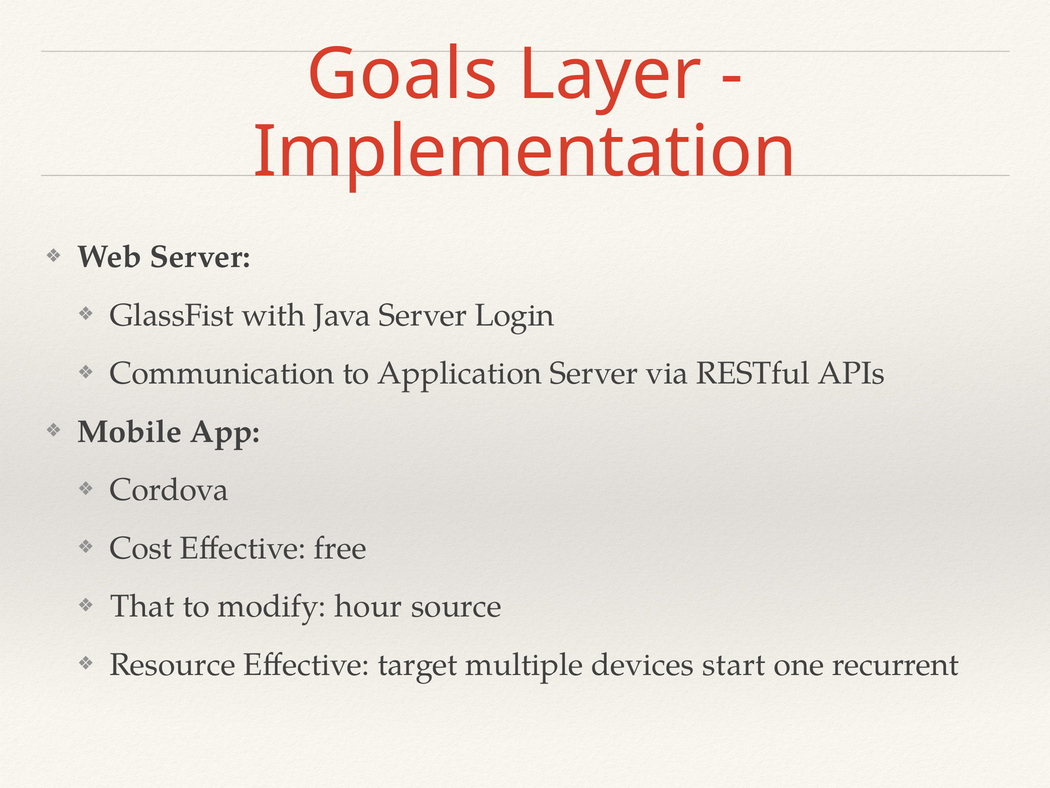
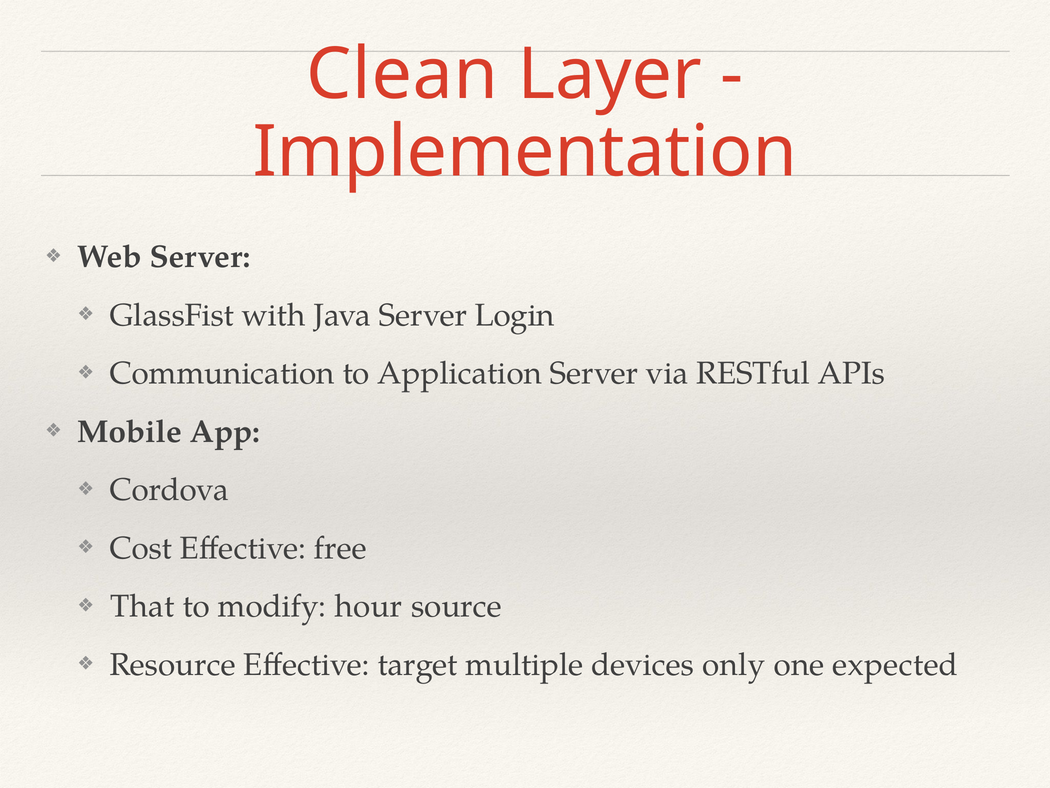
Goals: Goals -> Clean
start: start -> only
recurrent: recurrent -> expected
